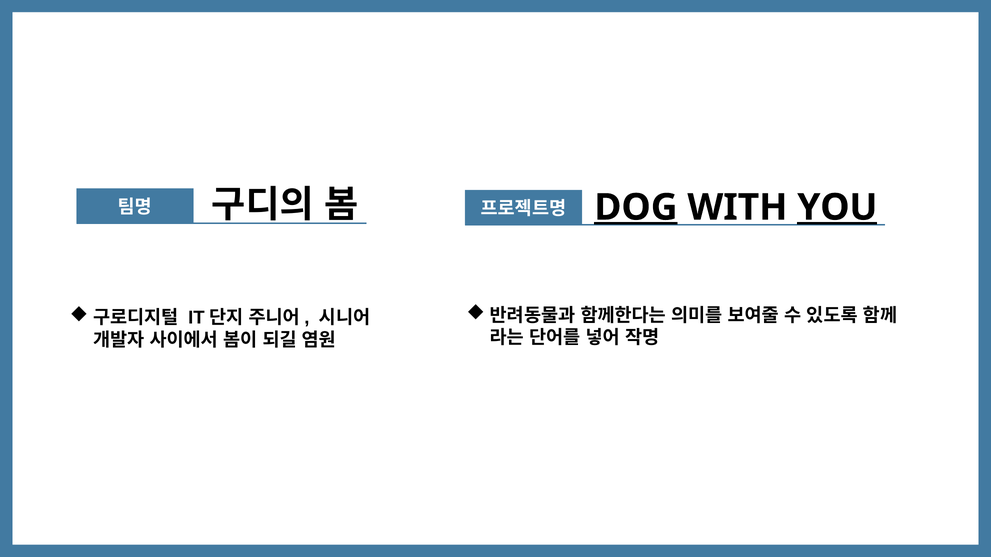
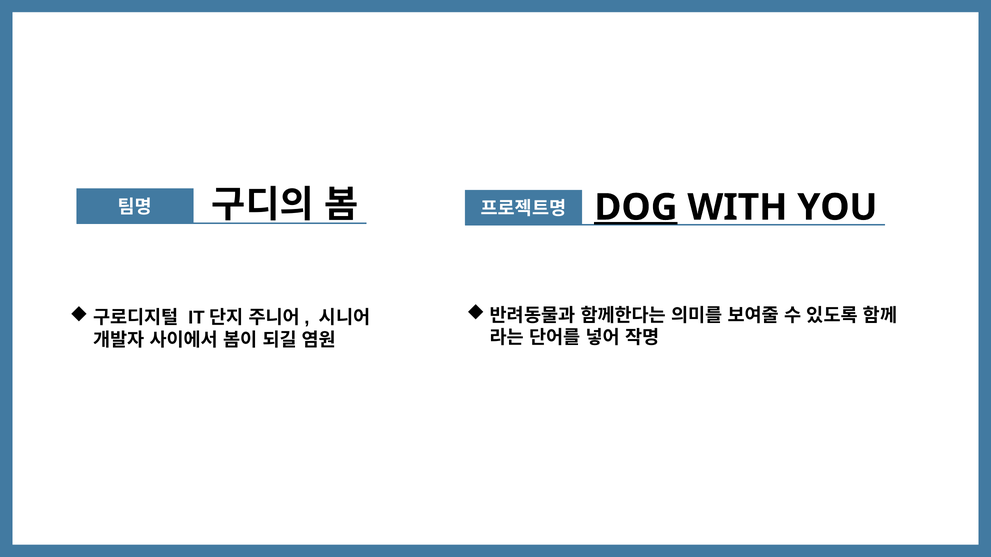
YOU underline: present -> none
